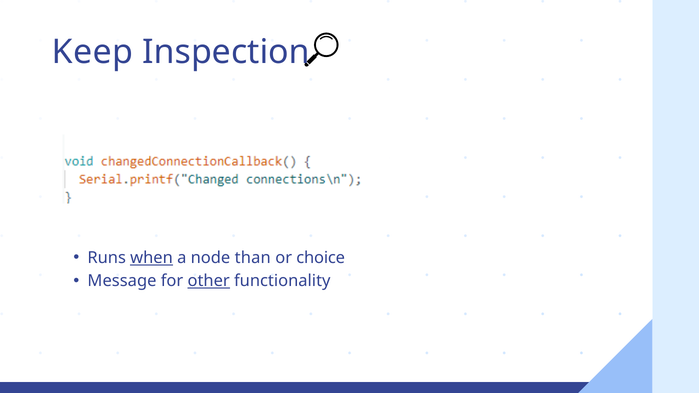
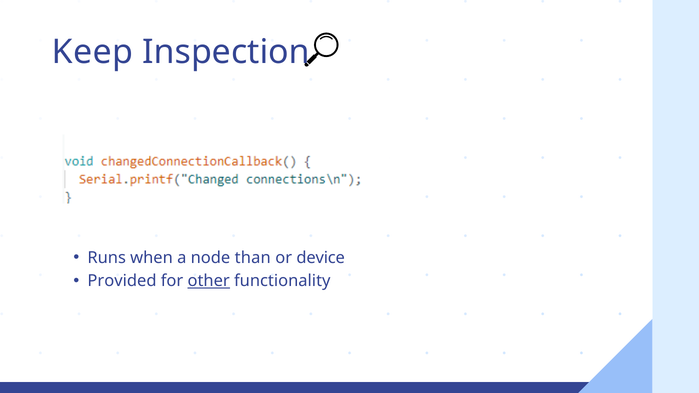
when underline: present -> none
choice: choice -> device
Message: Message -> Provided
